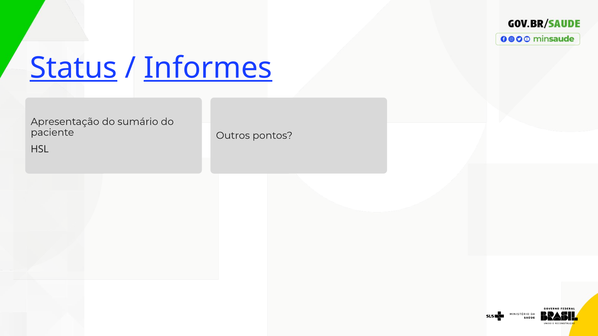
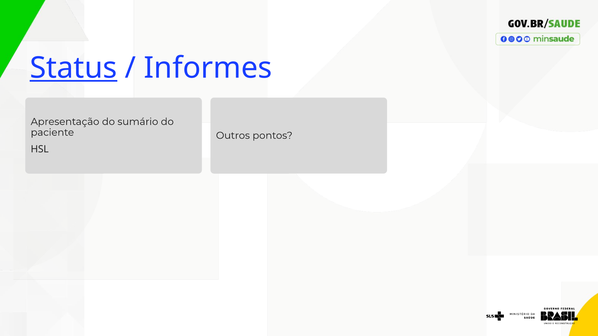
Informes underline: present -> none
